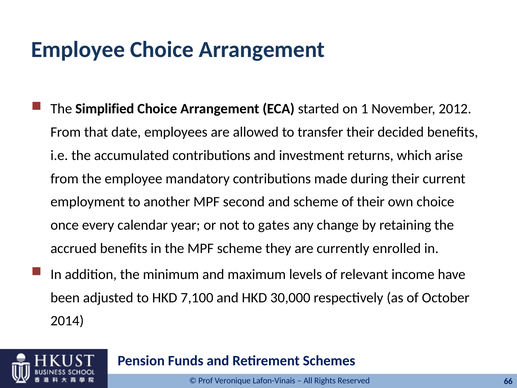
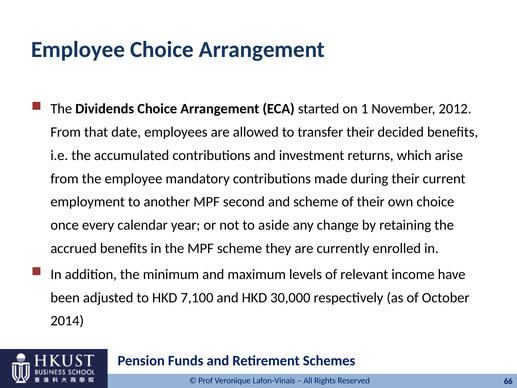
Simplified: Simplified -> Dividends
gates: gates -> aside
